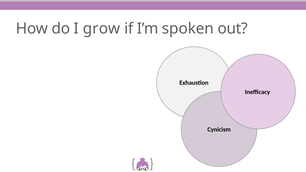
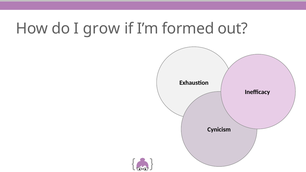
spoken: spoken -> formed
